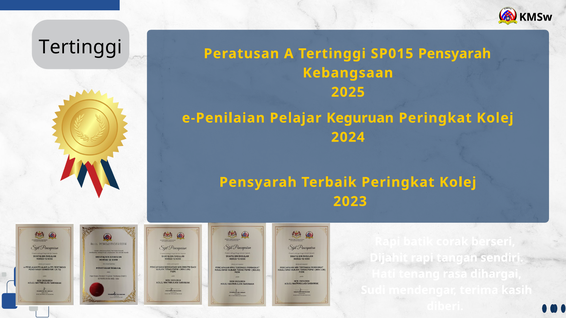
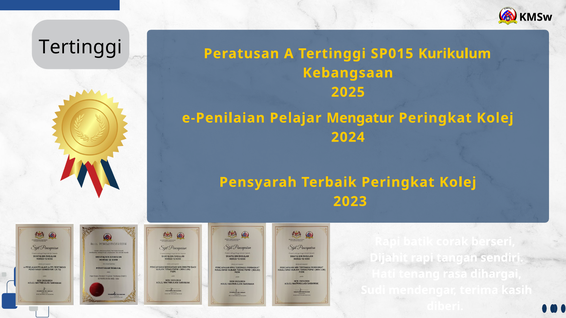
SP015 Pensyarah: Pensyarah -> Kurikulum
Keguruan: Keguruan -> Mengatur
